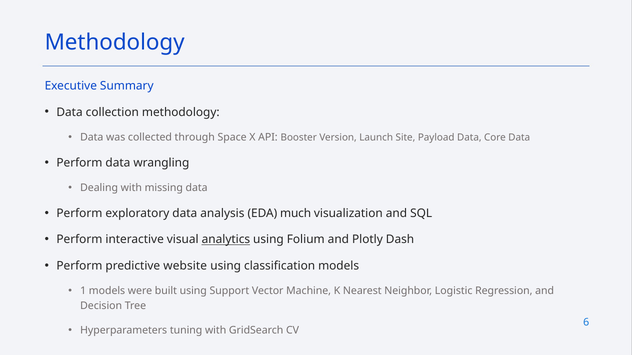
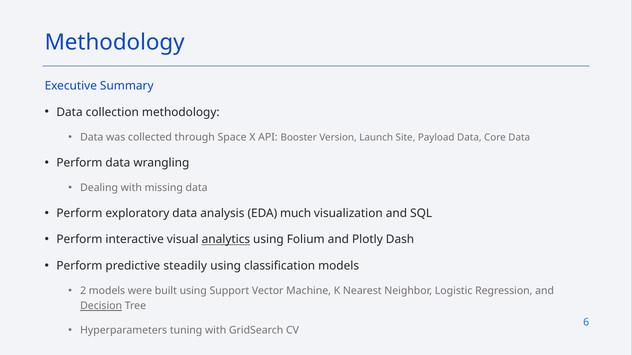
website: website -> steadily
1: 1 -> 2
Decision underline: none -> present
